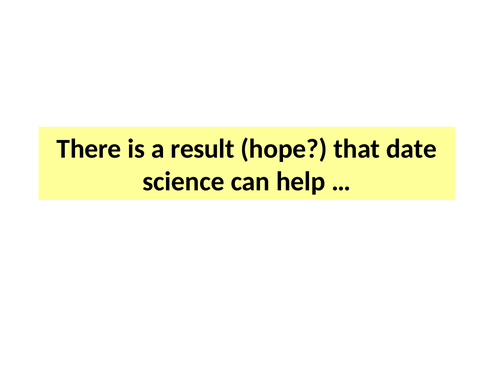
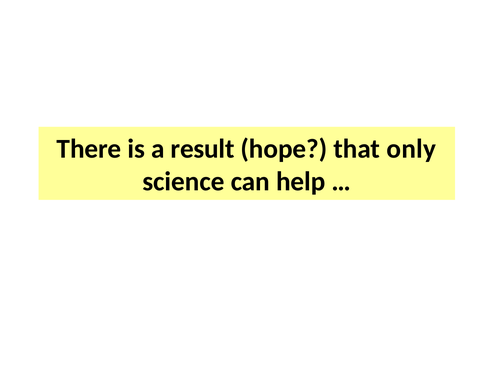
date: date -> only
